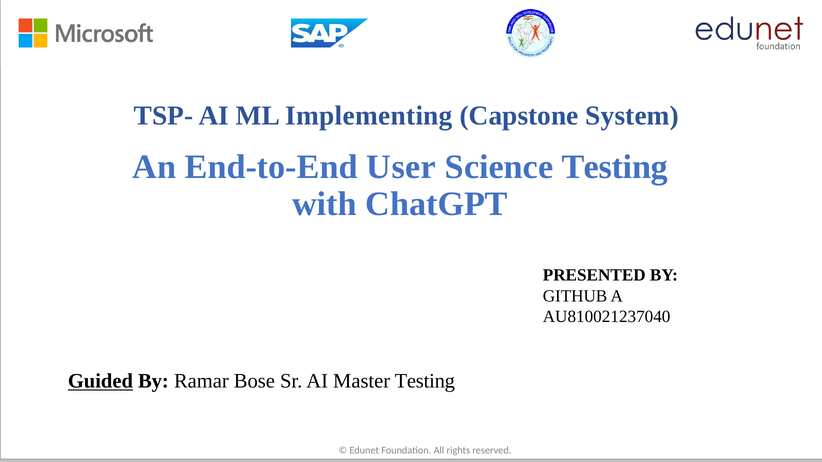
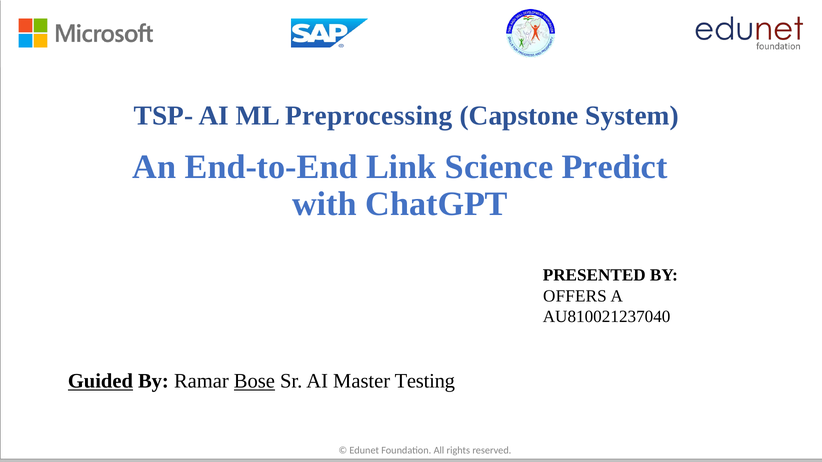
Implementing: Implementing -> Preprocessing
User: User -> Link
Science Testing: Testing -> Predict
GITHUB: GITHUB -> OFFERS
Bose underline: none -> present
